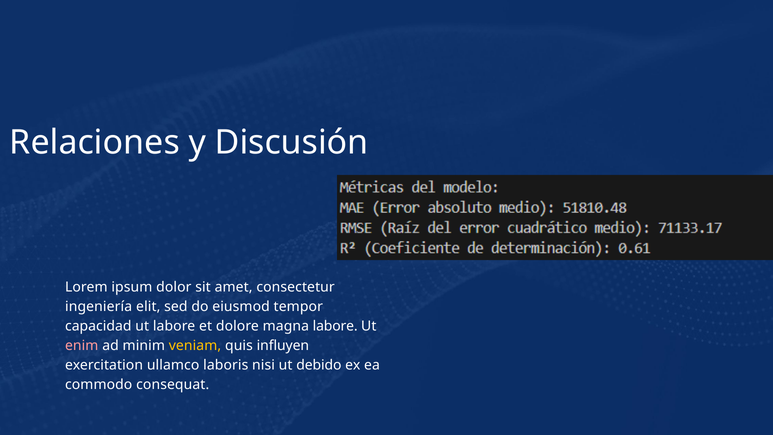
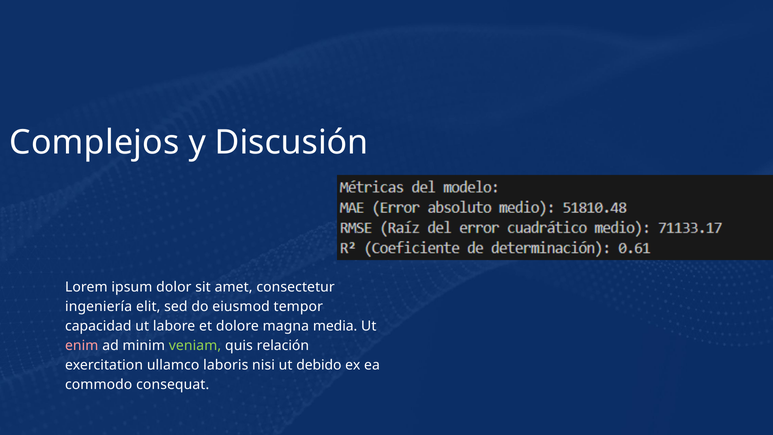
Relaciones: Relaciones -> Complejos
magna labore: labore -> media
veniam colour: yellow -> light green
influyen: influyen -> relación
